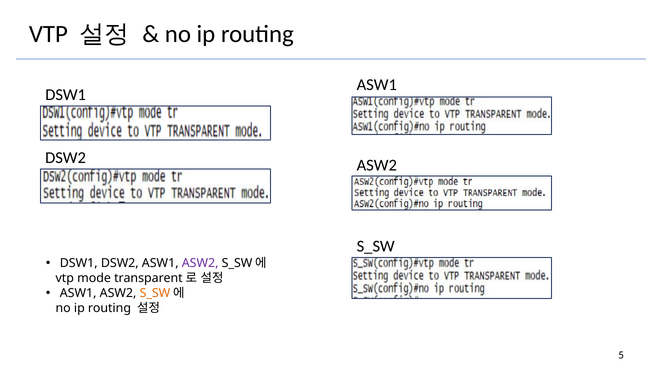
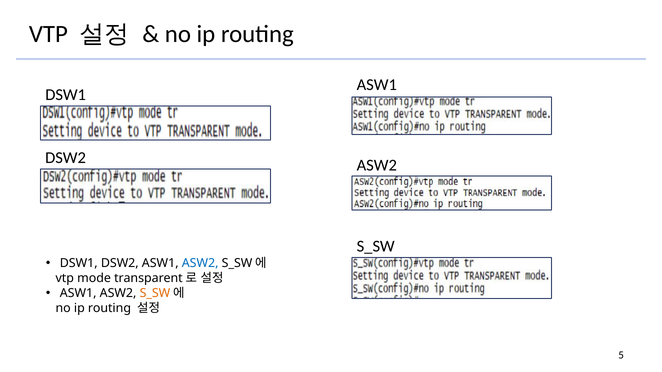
ASW2 at (200, 264) colour: purple -> blue
